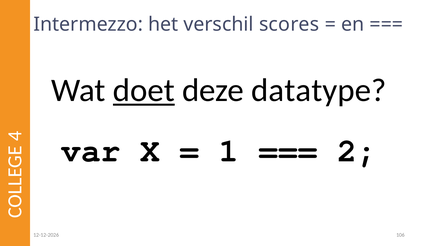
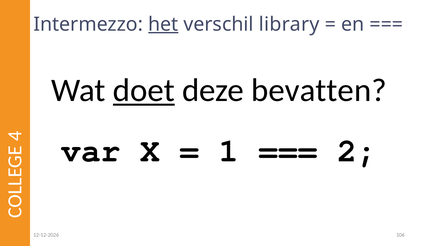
het underline: none -> present
scores: scores -> library
datatype: datatype -> bevatten
